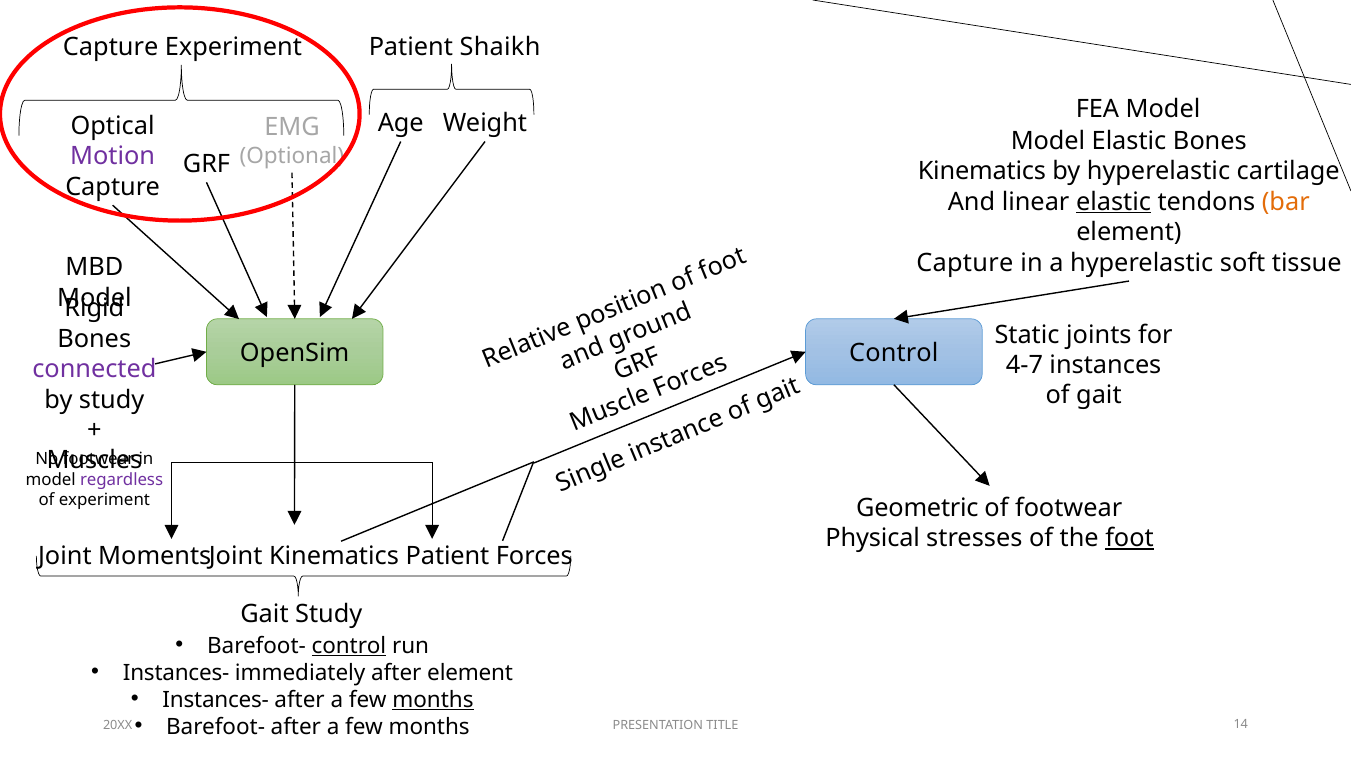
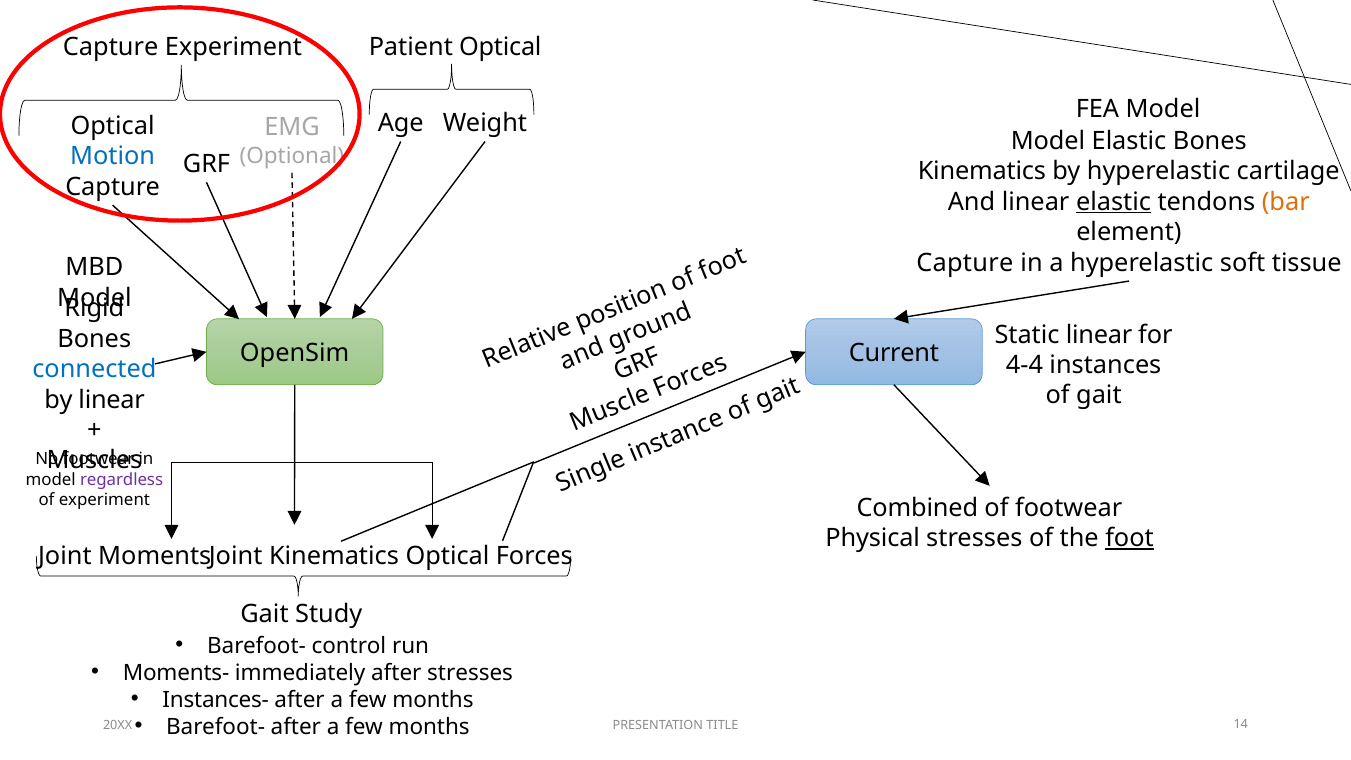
Patient Shaikh: Shaikh -> Optical
Motion colour: purple -> blue
Static joints: joints -> linear
Control at (894, 353): Control -> Current
4-7: 4-7 -> 4-4
connected colour: purple -> blue
by study: study -> linear
Geometric: Geometric -> Combined
Moments Patient: Patient -> Optical
control at (349, 646) underline: present -> none
Instances- at (176, 673): Instances- -> Moments-
after element: element -> stresses
months at (433, 700) underline: present -> none
